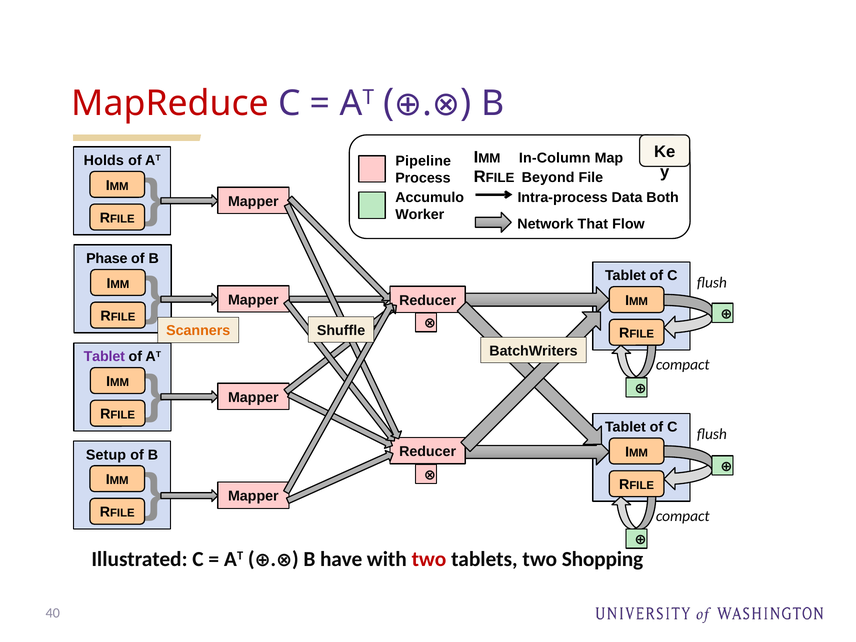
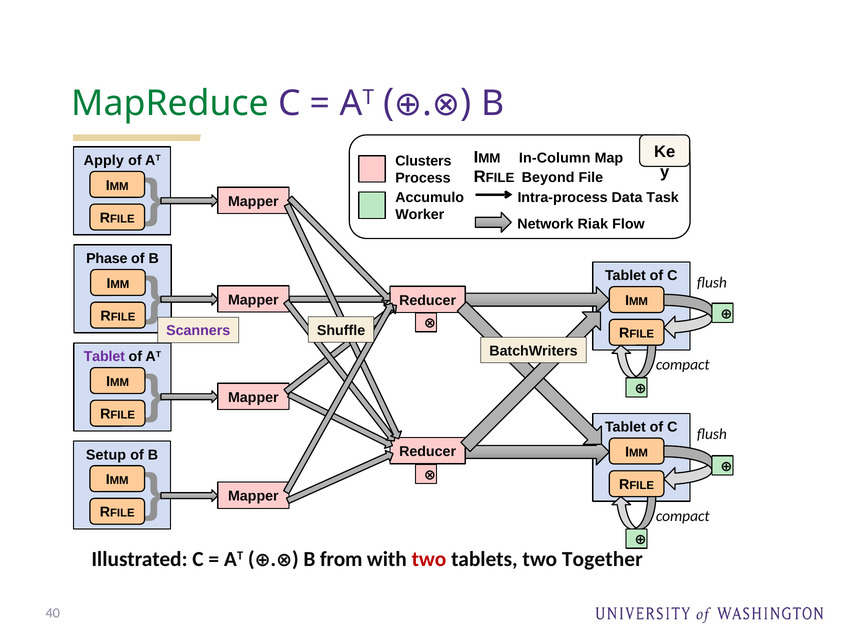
MapReduce colour: red -> green
Holds: Holds -> Apply
Pipeline: Pipeline -> Clusters
Both: Both -> Task
That: That -> Riak
Scanners colour: orange -> purple
have: have -> from
Shopping: Shopping -> Together
